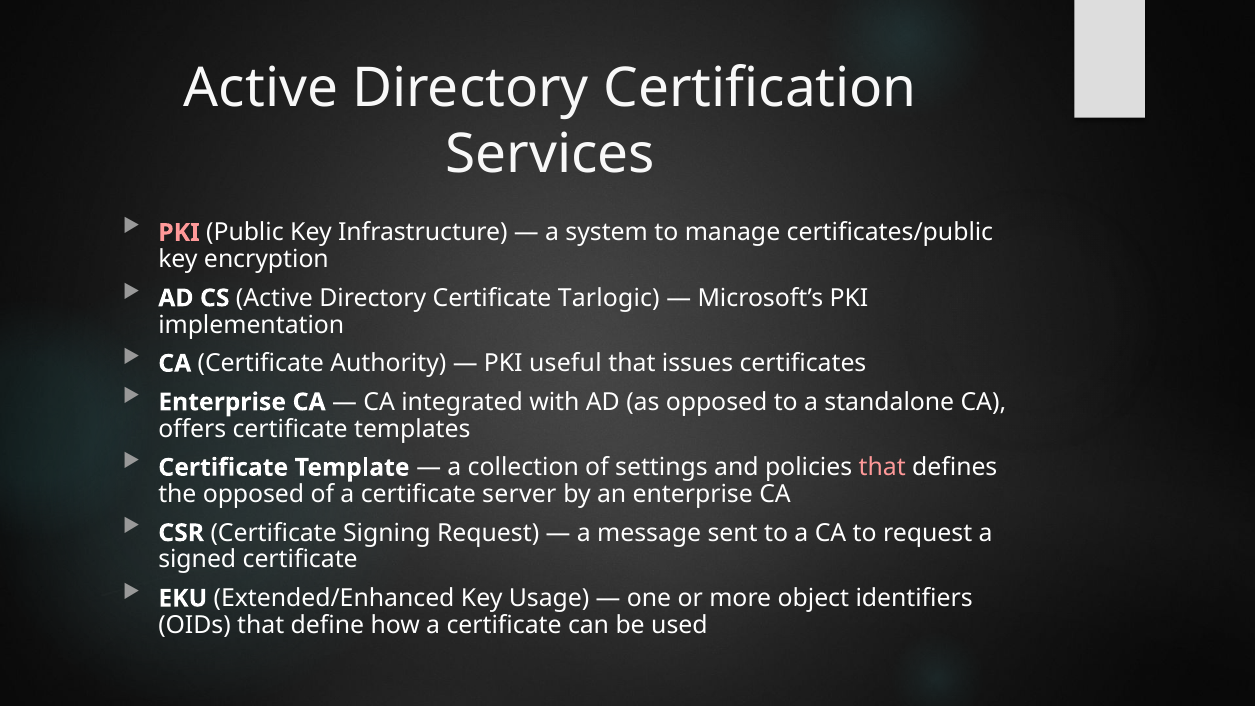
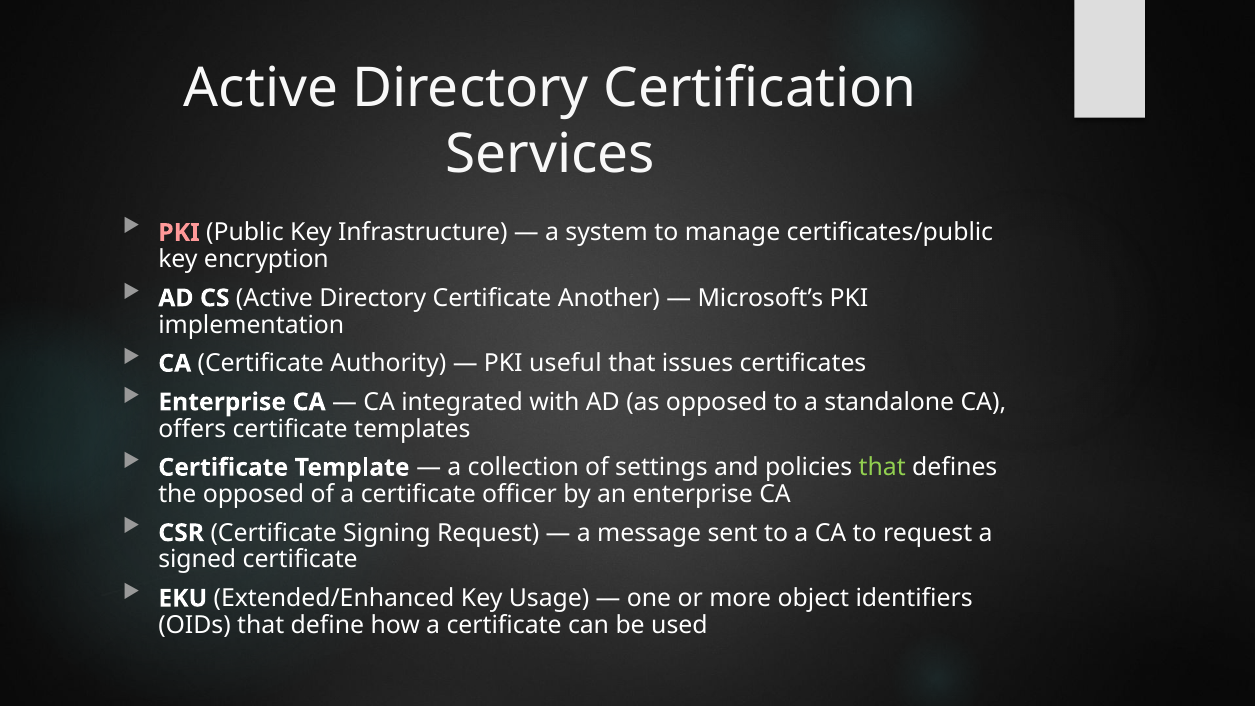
Tarlogic: Tarlogic -> Another
that at (882, 468) colour: pink -> light green
server: server -> officer
